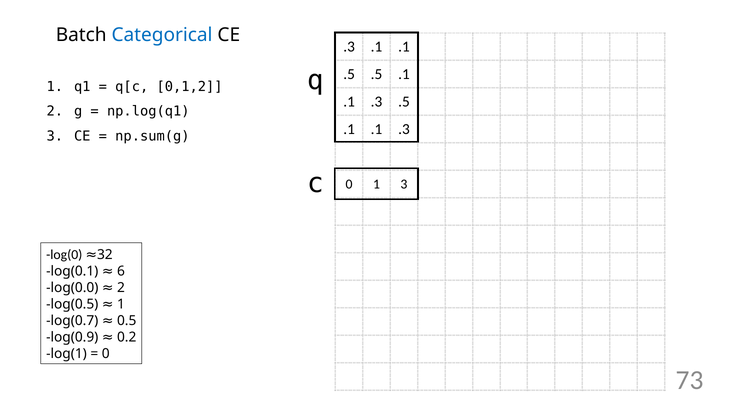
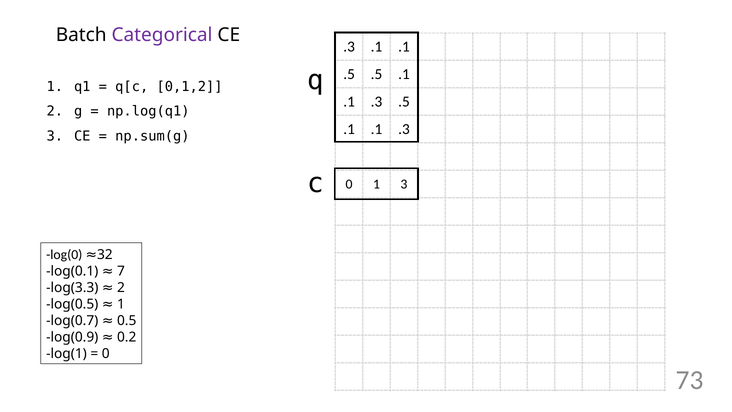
Categorical colour: blue -> purple
6: 6 -> 7
log(0.0: log(0.0 -> log(3.3
